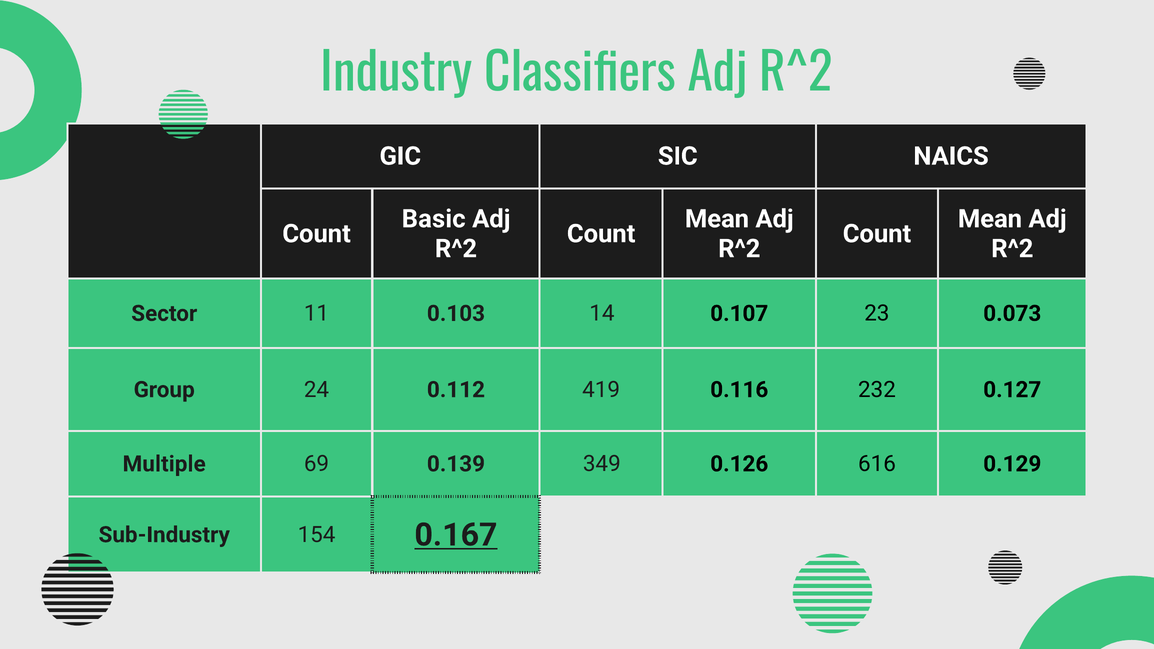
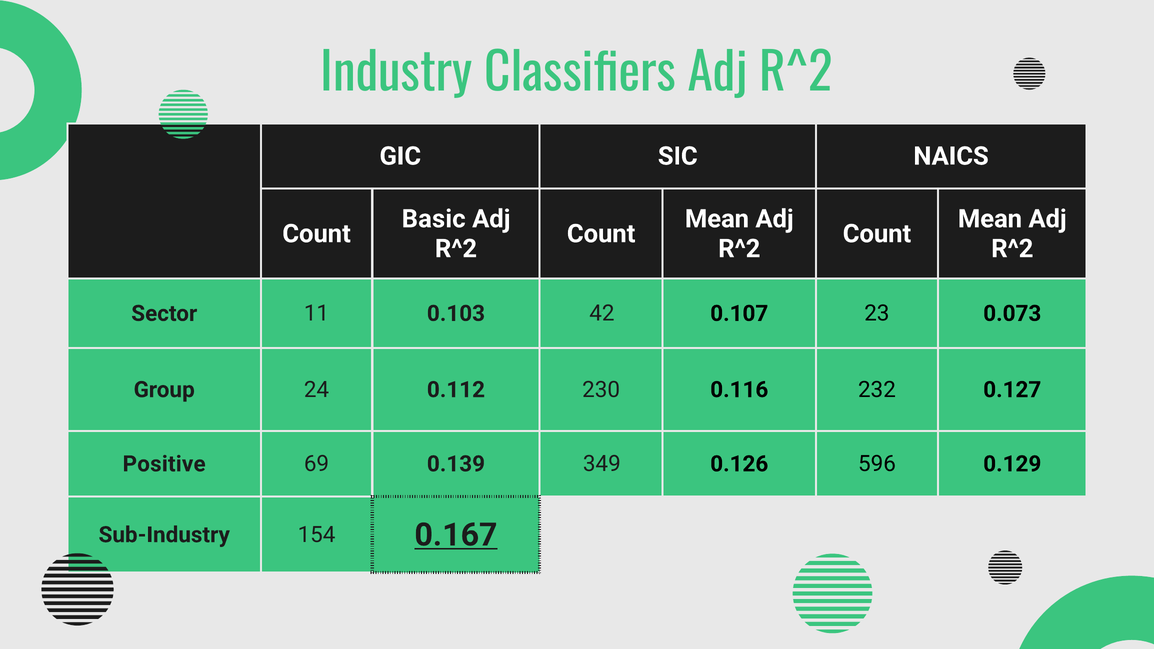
14: 14 -> 42
419: 419 -> 230
Multiple: Multiple -> Positive
616: 616 -> 596
